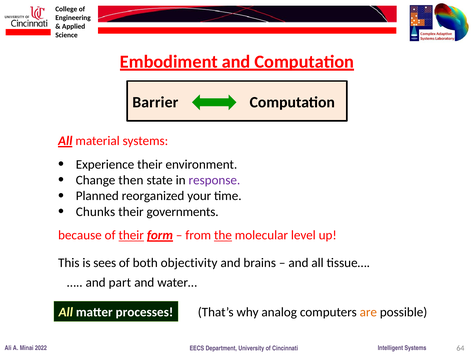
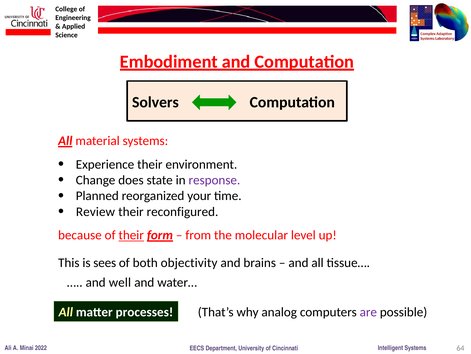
Barrier: Barrier -> Solvers
then: then -> does
Chunks: Chunks -> Review
governments: governments -> reconfigured
the underline: present -> none
part: part -> well
are colour: orange -> purple
